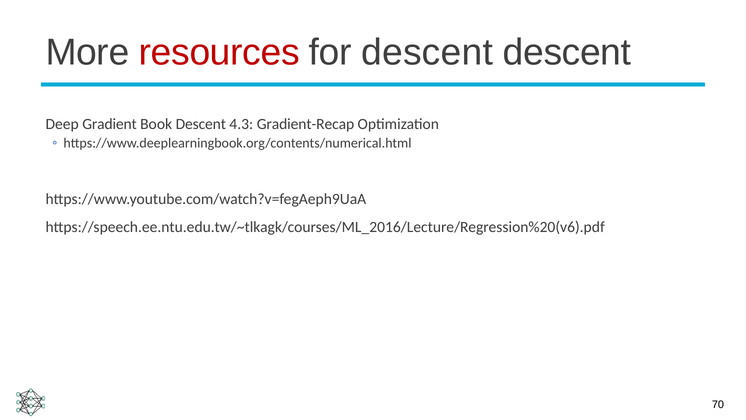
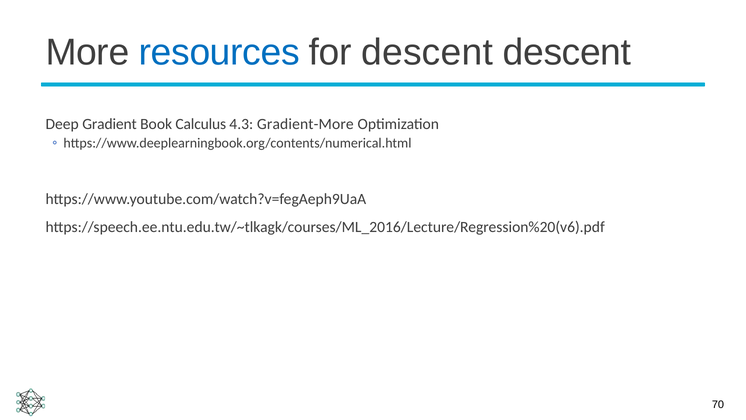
resources colour: red -> blue
Book Descent: Descent -> Calculus
Gradient-Recap: Gradient-Recap -> Gradient-More
